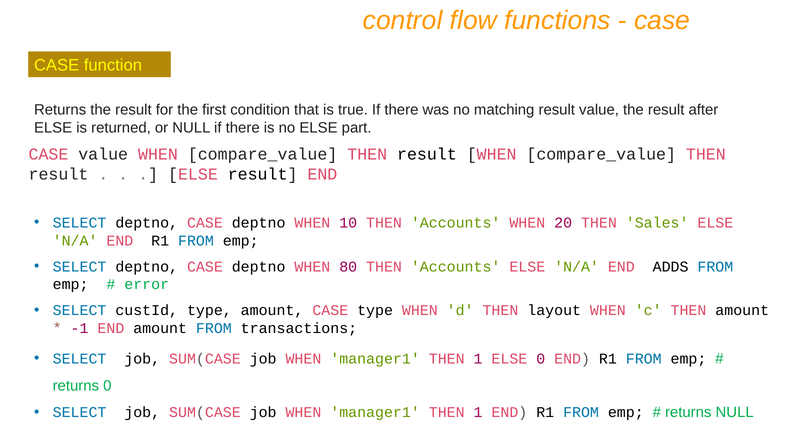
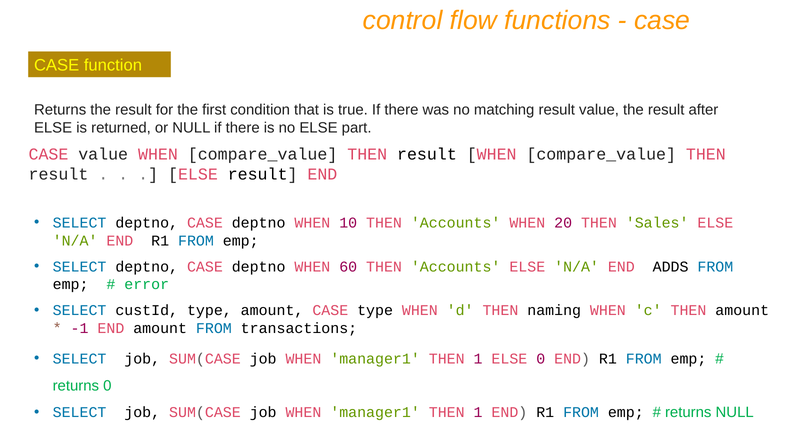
80: 80 -> 60
layout: layout -> naming
